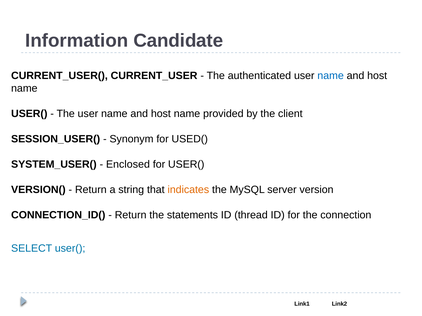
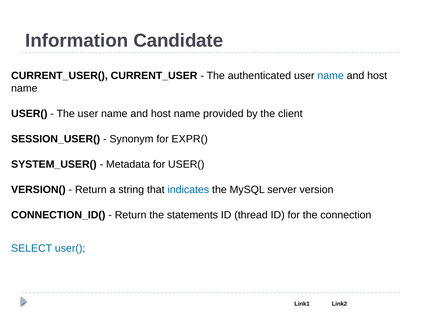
USED(: USED( -> EXPR(
Enclosed: Enclosed -> Metadata
indicates colour: orange -> blue
